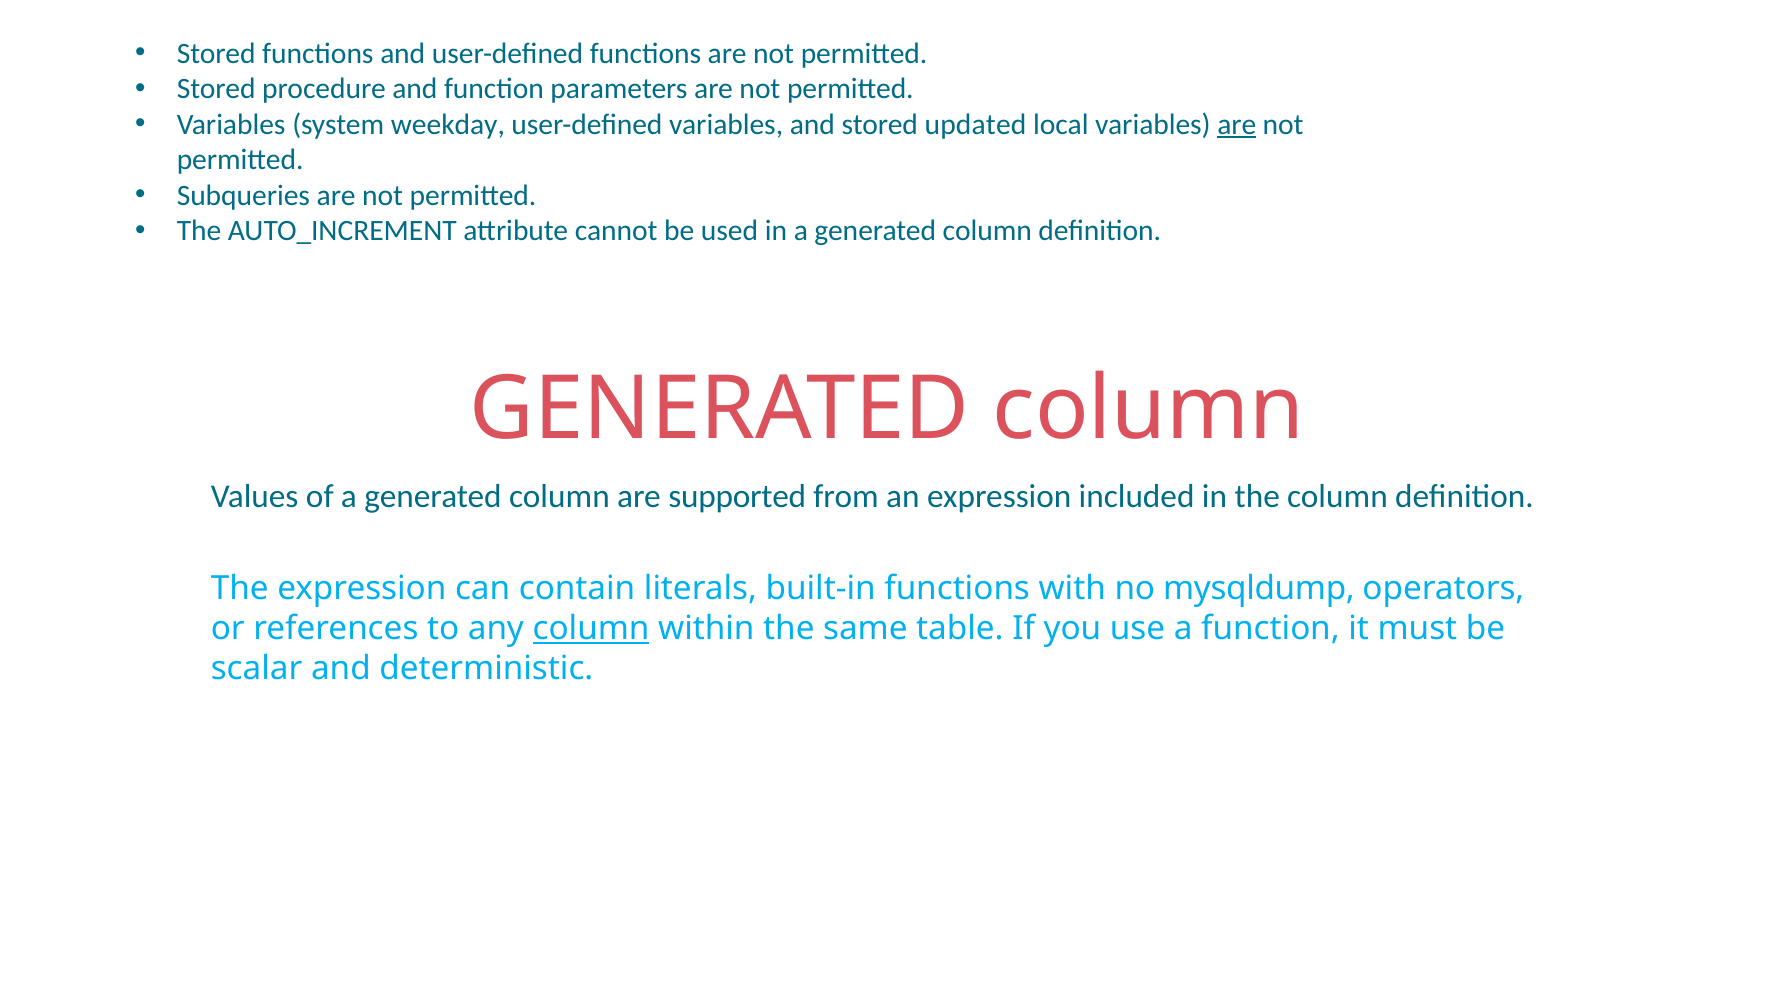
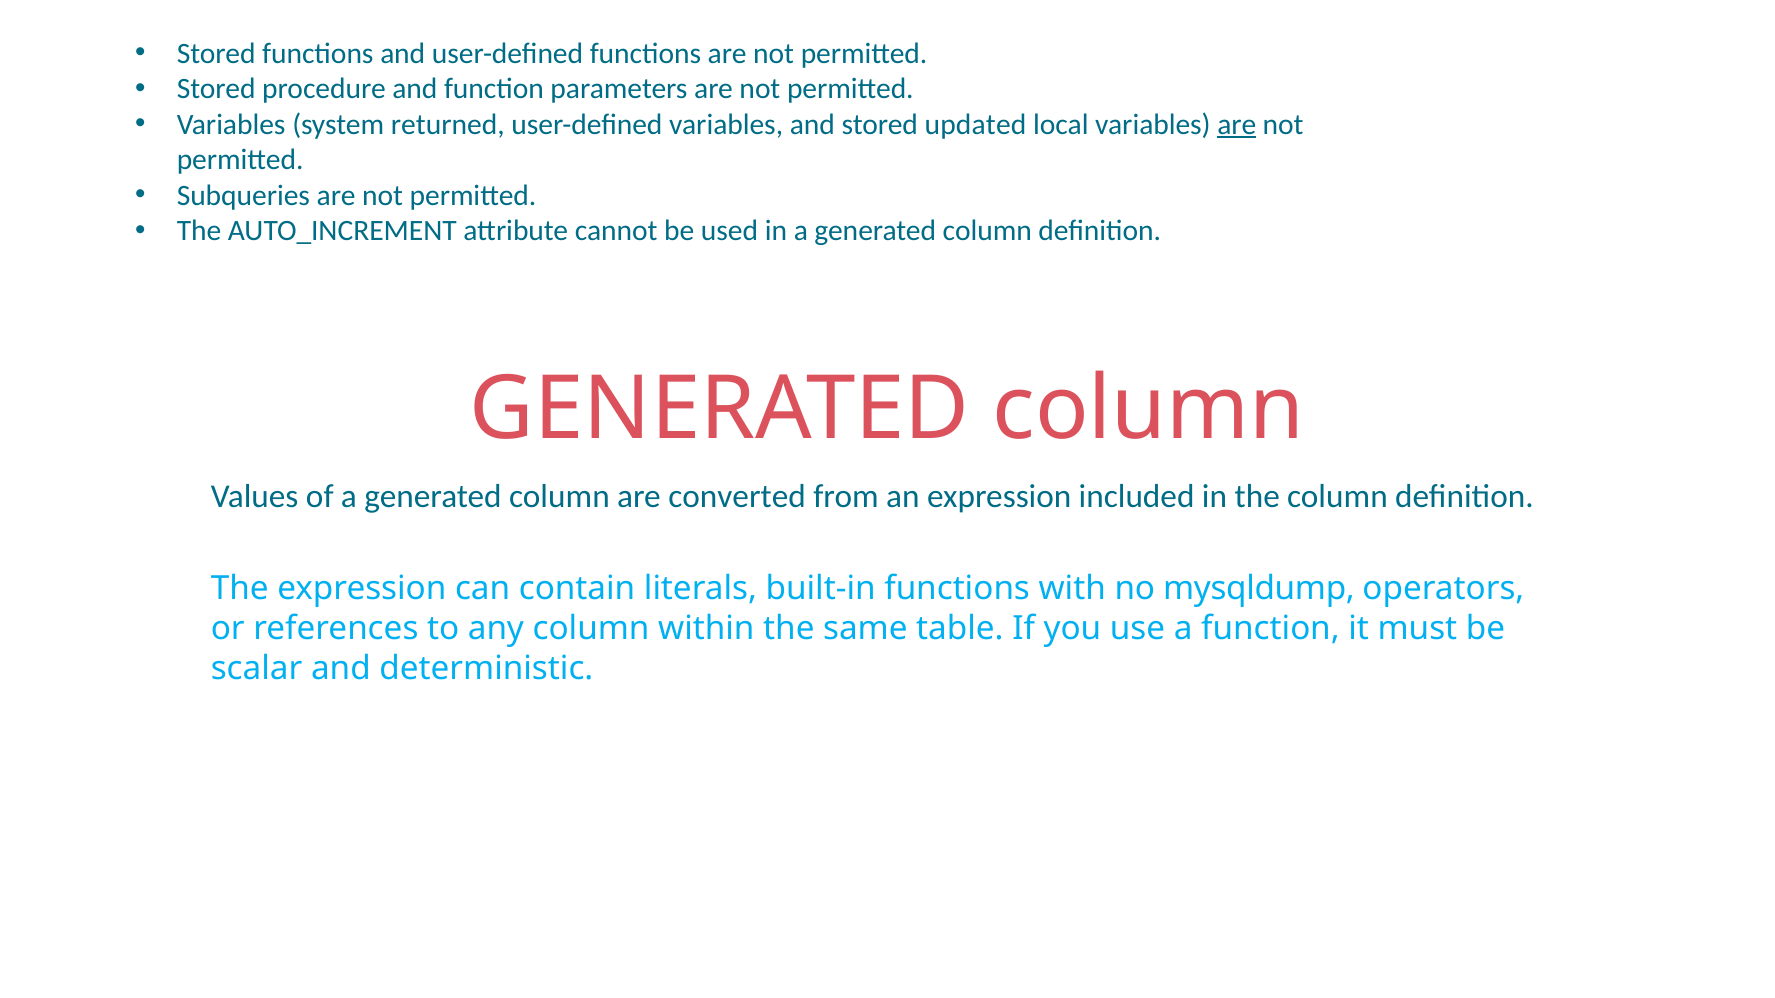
weekday: weekday -> returned
supported: supported -> converted
column at (591, 629) underline: present -> none
